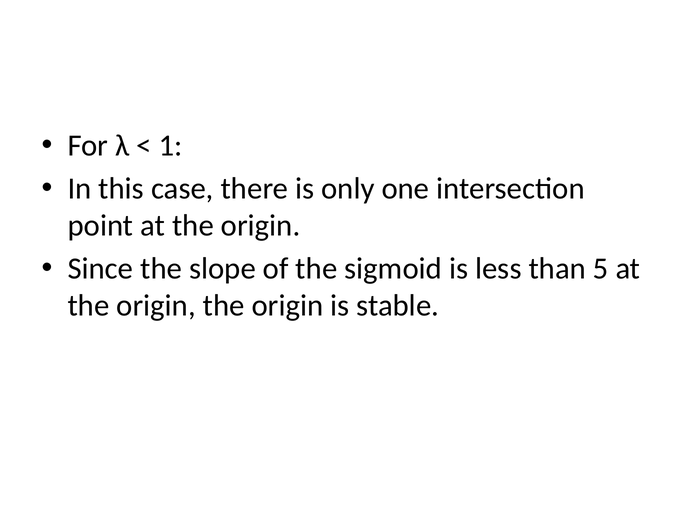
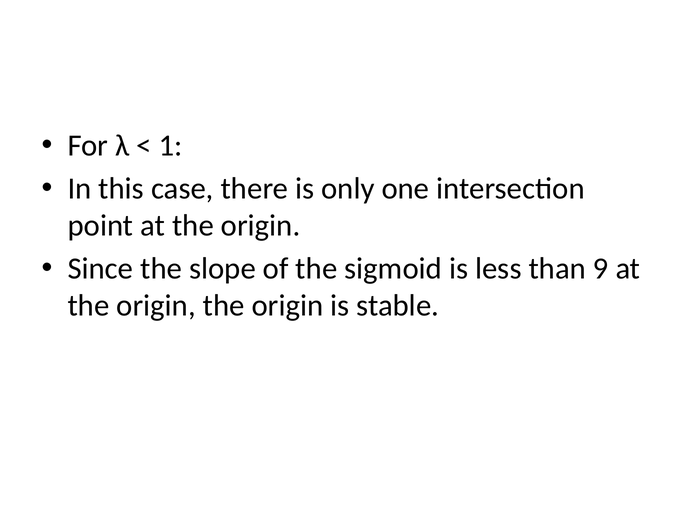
5: 5 -> 9
